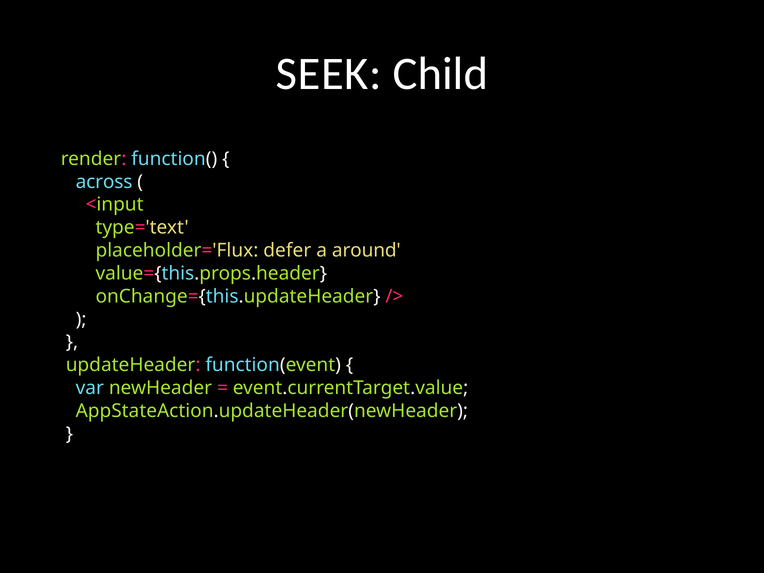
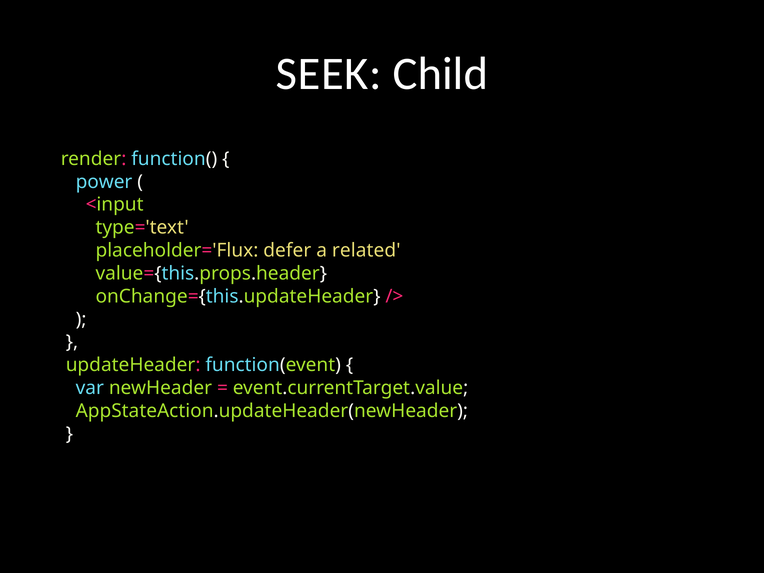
across: across -> power
around: around -> related
